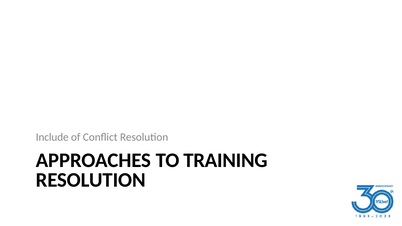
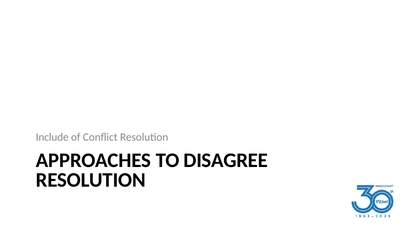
TRAINING: TRAINING -> DISAGREE
